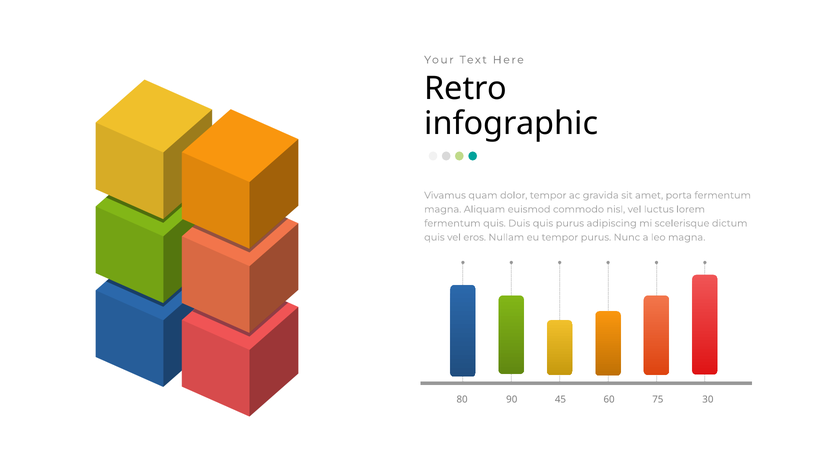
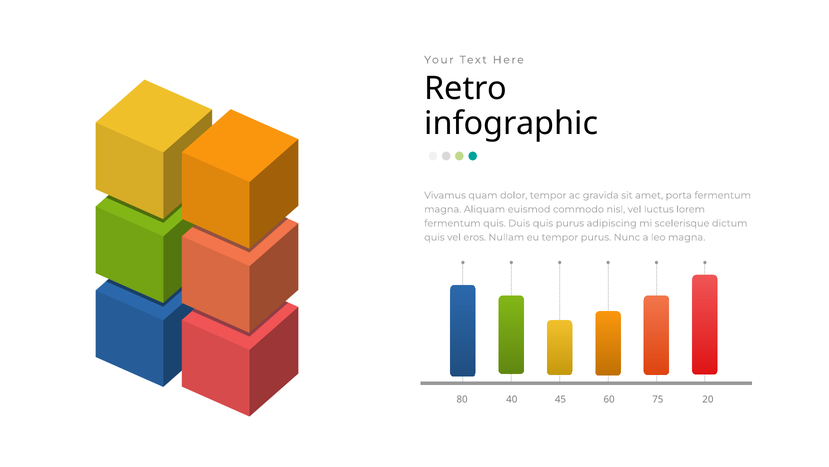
90: 90 -> 40
30: 30 -> 20
